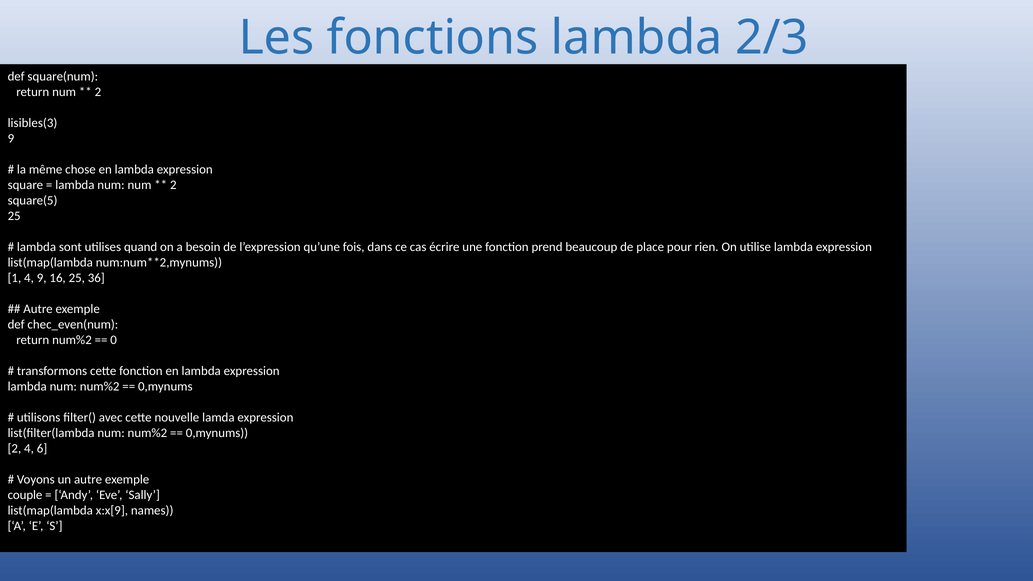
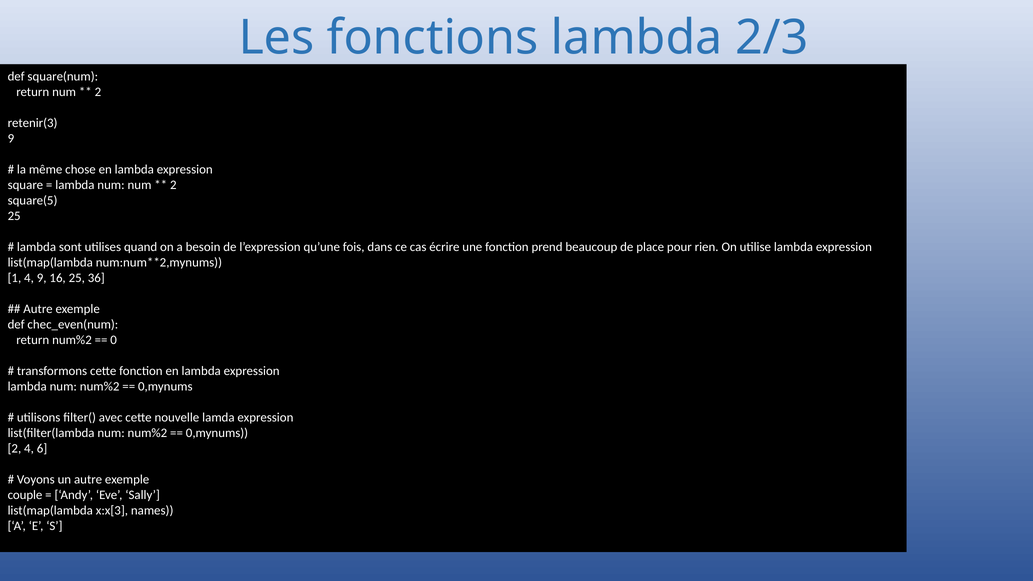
lisibles(3: lisibles(3 -> retenir(3
x:x[9: x:x[9 -> x:x[3
